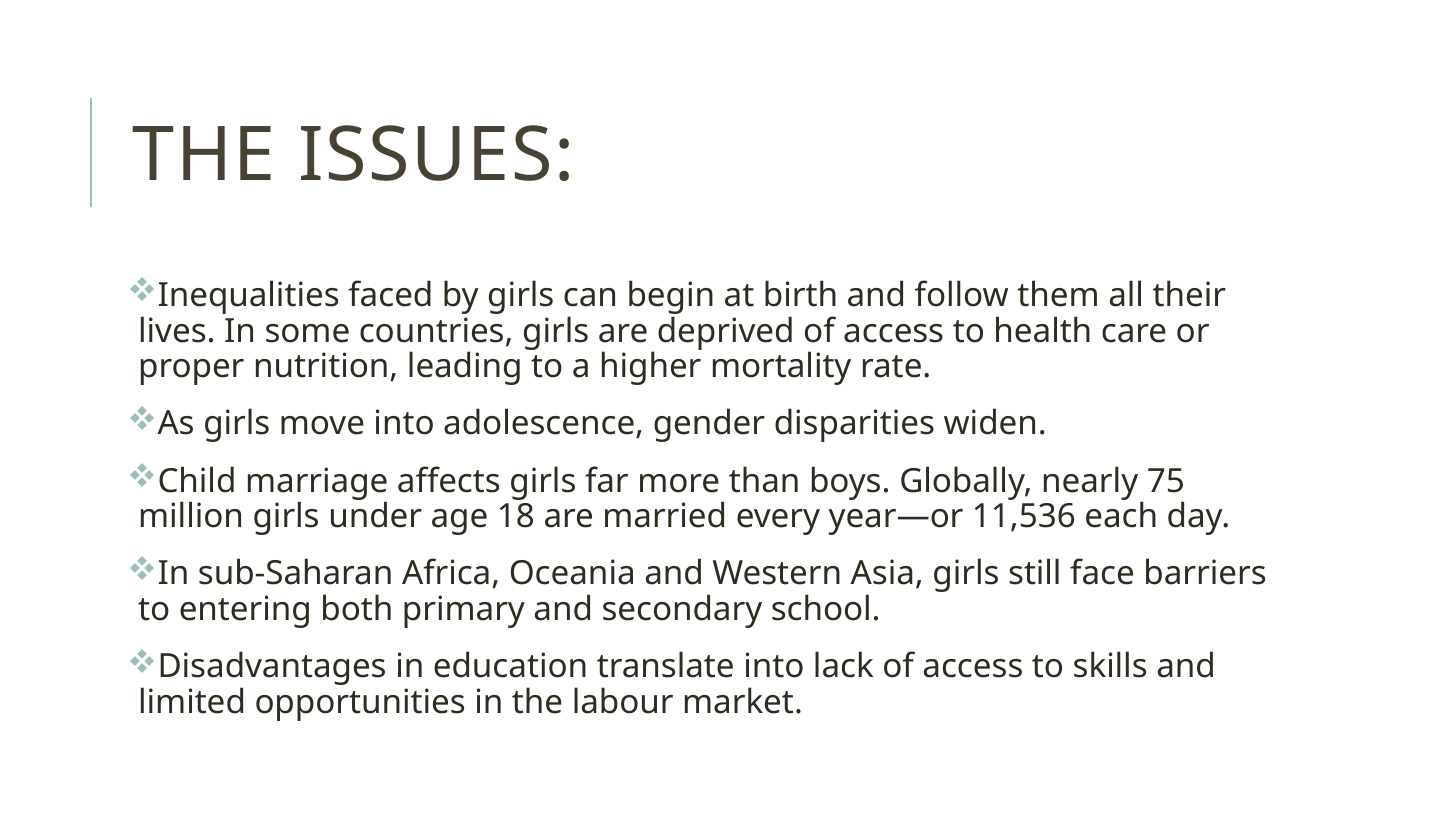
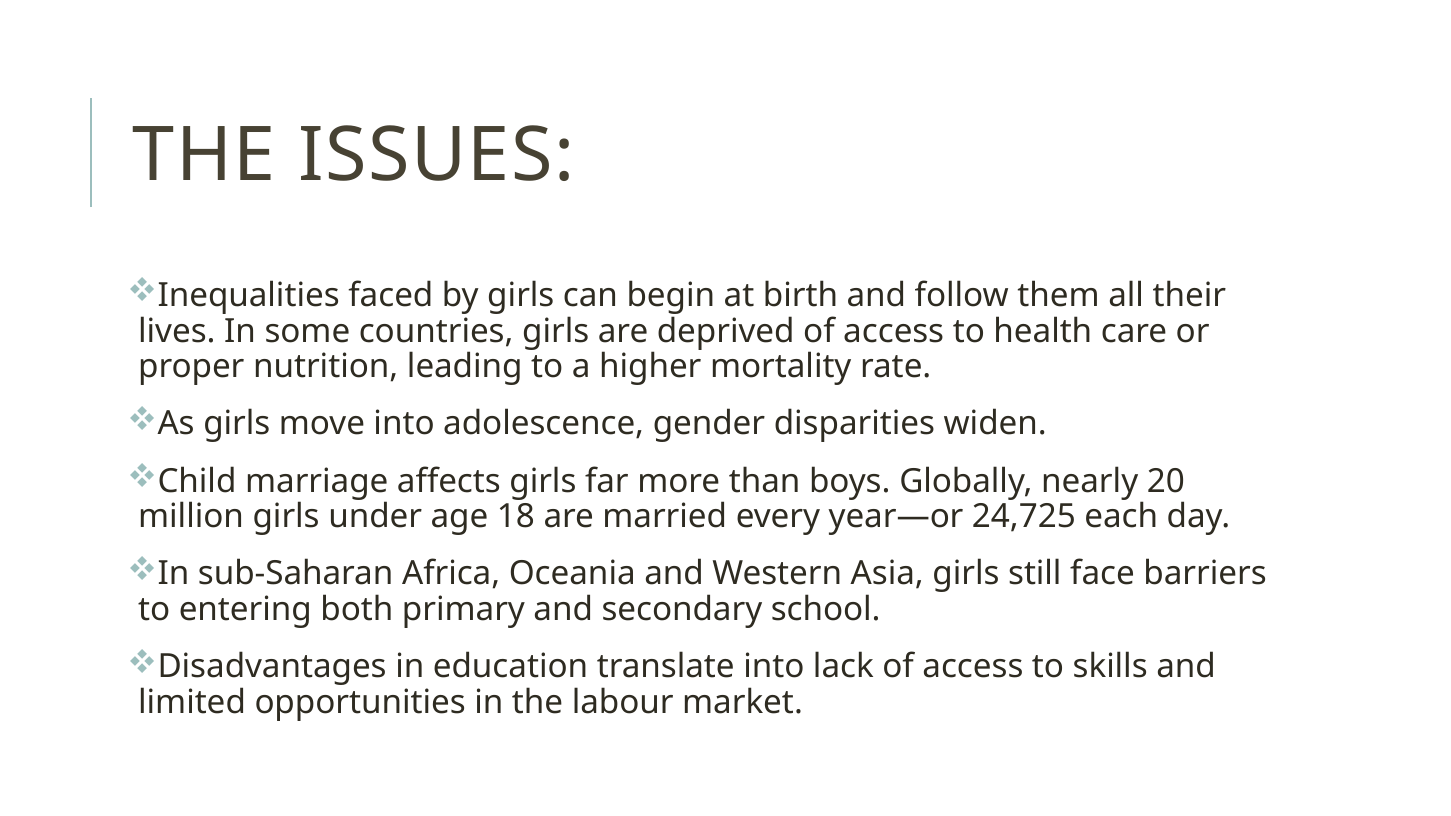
75: 75 -> 20
11,536: 11,536 -> 24,725
